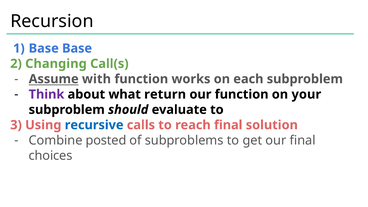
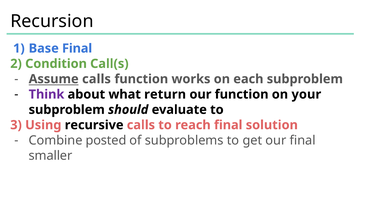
Base Base: Base -> Final
Changing: Changing -> Condition
Assume with: with -> calls
recursive colour: blue -> black
choices: choices -> smaller
